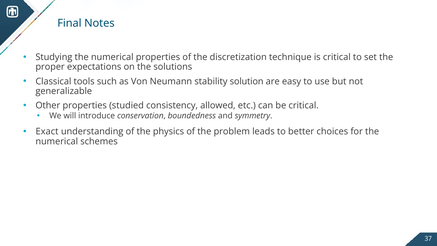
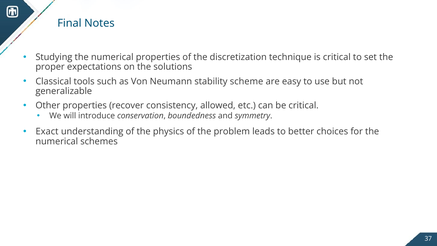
solution: solution -> scheme
studied: studied -> recover
